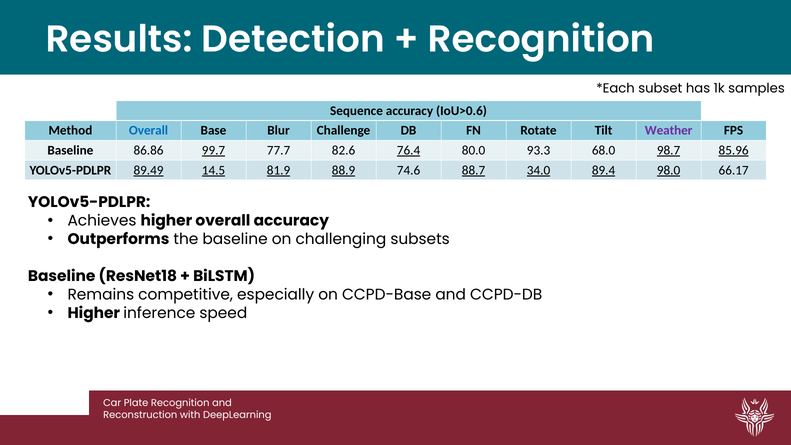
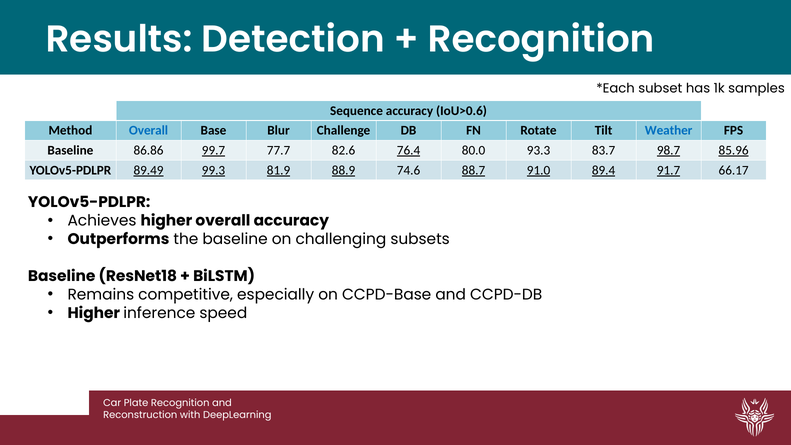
Weather colour: purple -> blue
68.0: 68.0 -> 83.7
14.5: 14.5 -> 99.3
34.0: 34.0 -> 91.0
98.0: 98.0 -> 91.7
